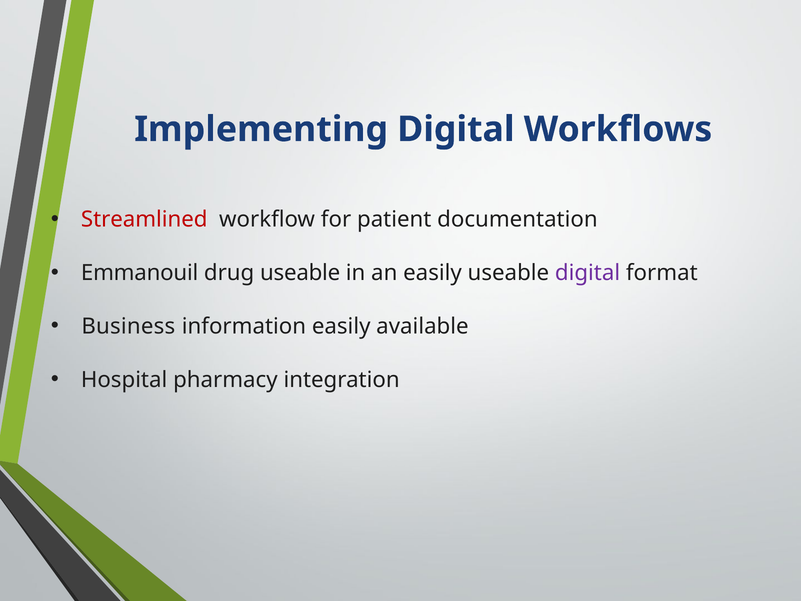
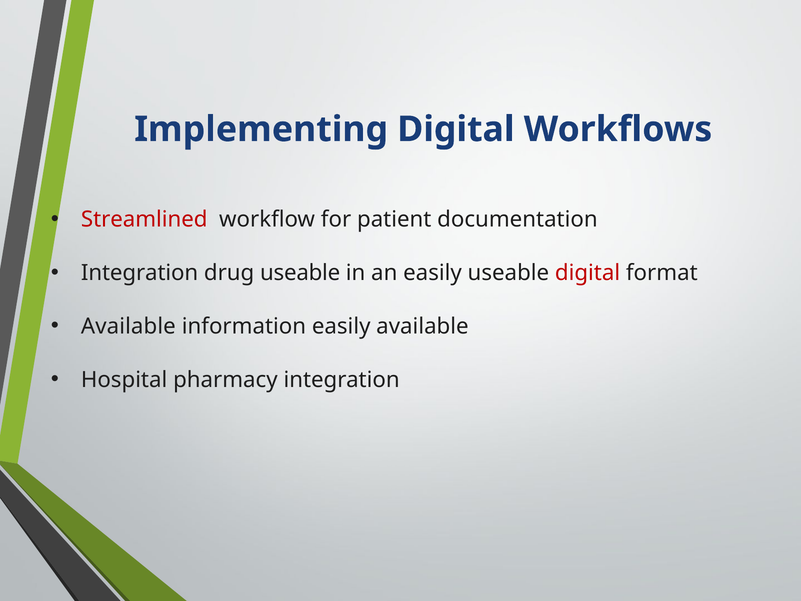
Emmanouil at (140, 273): Emmanouil -> Integration
digital at (588, 273) colour: purple -> red
Business at (128, 326): Business -> Available
